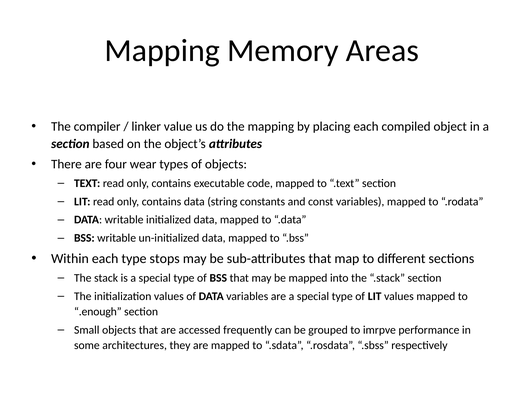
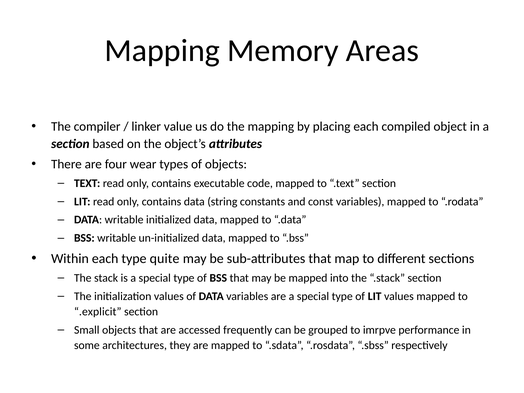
stops: stops -> quite
.enough: .enough -> .explicit
